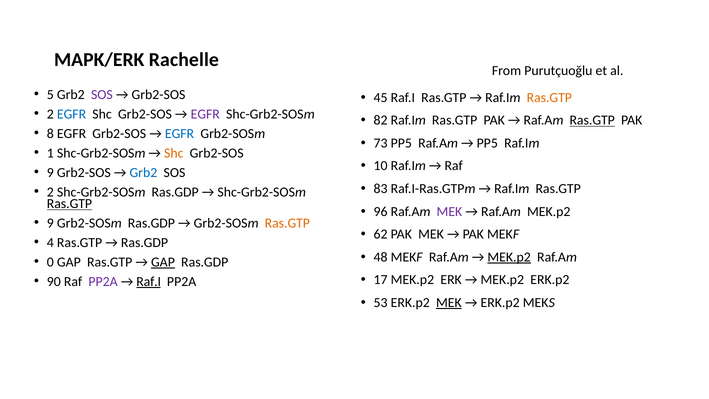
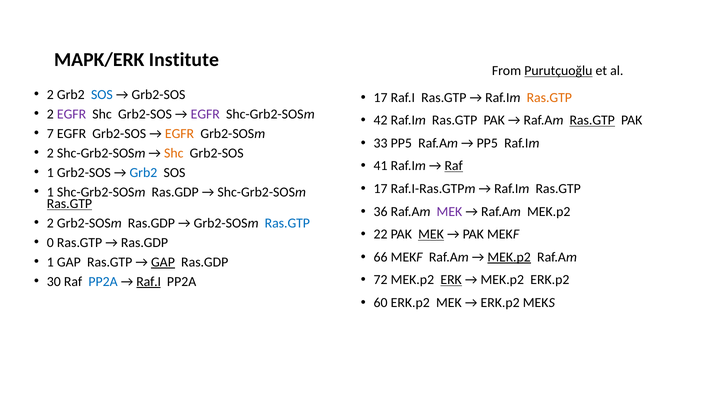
Rachelle: Rachelle -> Institute
Purutçuoğlu underline: none -> present
5 at (50, 95): 5 -> 2
SOS at (102, 95) colour: purple -> blue
45 at (381, 97): 45 -> 17
EGFR at (72, 114) colour: blue -> purple
82: 82 -> 42
8: 8 -> 7
EGFR at (180, 134) colour: blue -> orange
73: 73 -> 33
1 at (50, 153): 1 -> 2
10: 10 -> 41
Raf at (454, 166) underline: none -> present
9 at (50, 173): 9 -> 1
83 at (381, 189): 83 -> 17
2 at (50, 192): 2 -> 1
96: 96 -> 36
9 at (50, 223): 9 -> 2
Ras.GTP at (287, 223) colour: orange -> blue
62: 62 -> 22
MEK at (431, 234) underline: none -> present
4: 4 -> 0
48: 48 -> 66
0 at (50, 262): 0 -> 1
17: 17 -> 72
ERK underline: none -> present
90: 90 -> 30
PP2A at (103, 282) colour: purple -> blue
53: 53 -> 60
MEK at (449, 302) underline: present -> none
